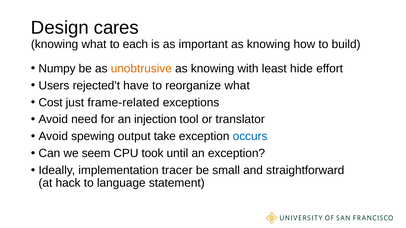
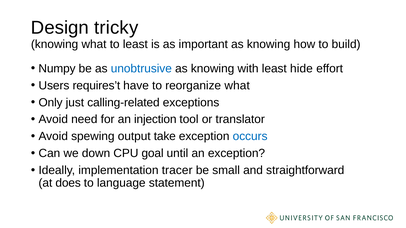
cares: cares -> tricky
to each: each -> least
unobtrusive colour: orange -> blue
rejected’t: rejected’t -> requires’t
Cost: Cost -> Only
frame-related: frame-related -> calling-related
seem: seem -> down
took: took -> goal
hack: hack -> does
